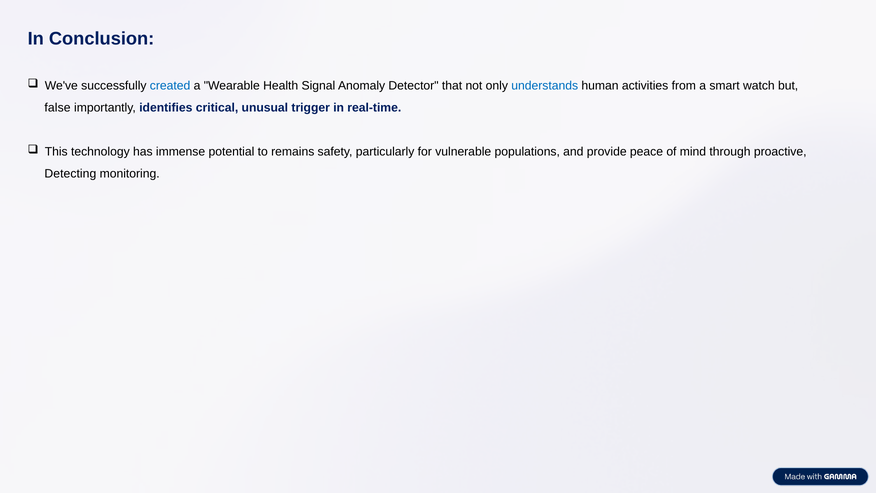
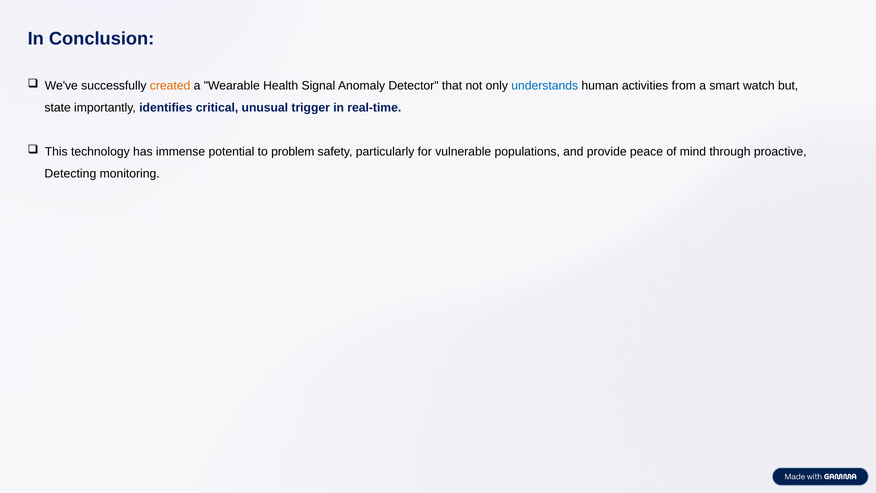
created colour: blue -> orange
false: false -> state
remains: remains -> problem
